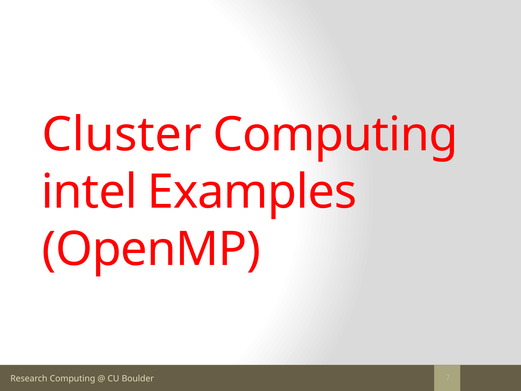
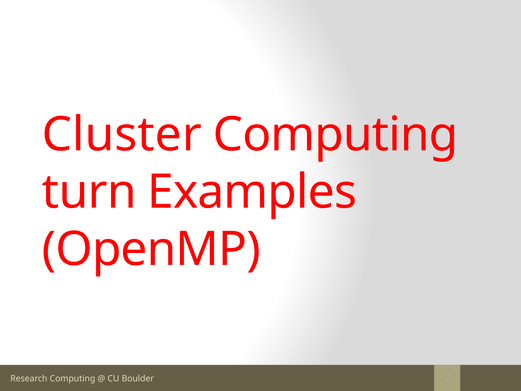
intel: intel -> turn
